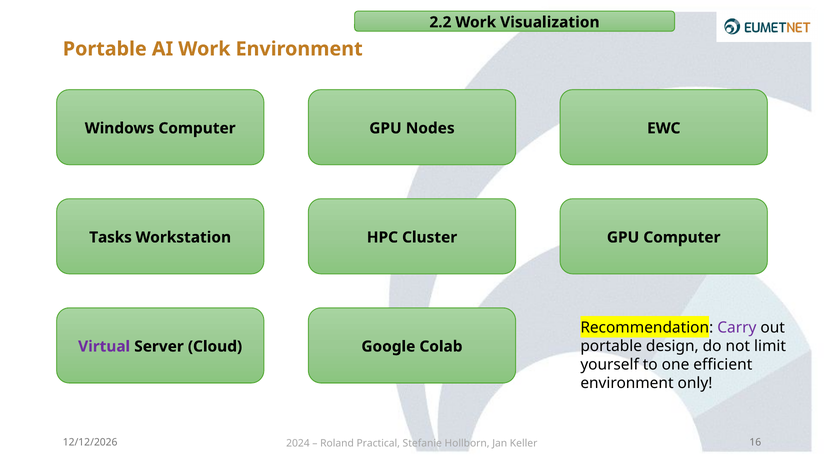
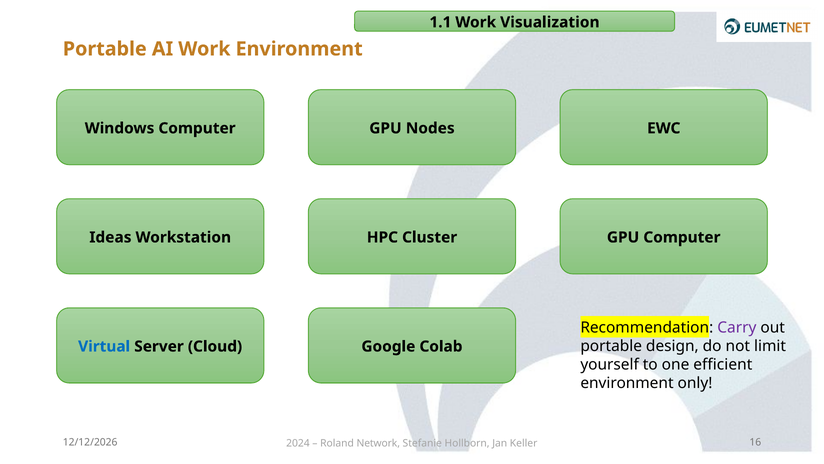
2.2: 2.2 -> 1.1
Tasks: Tasks -> Ideas
Virtual colour: purple -> blue
Practical: Practical -> Network
